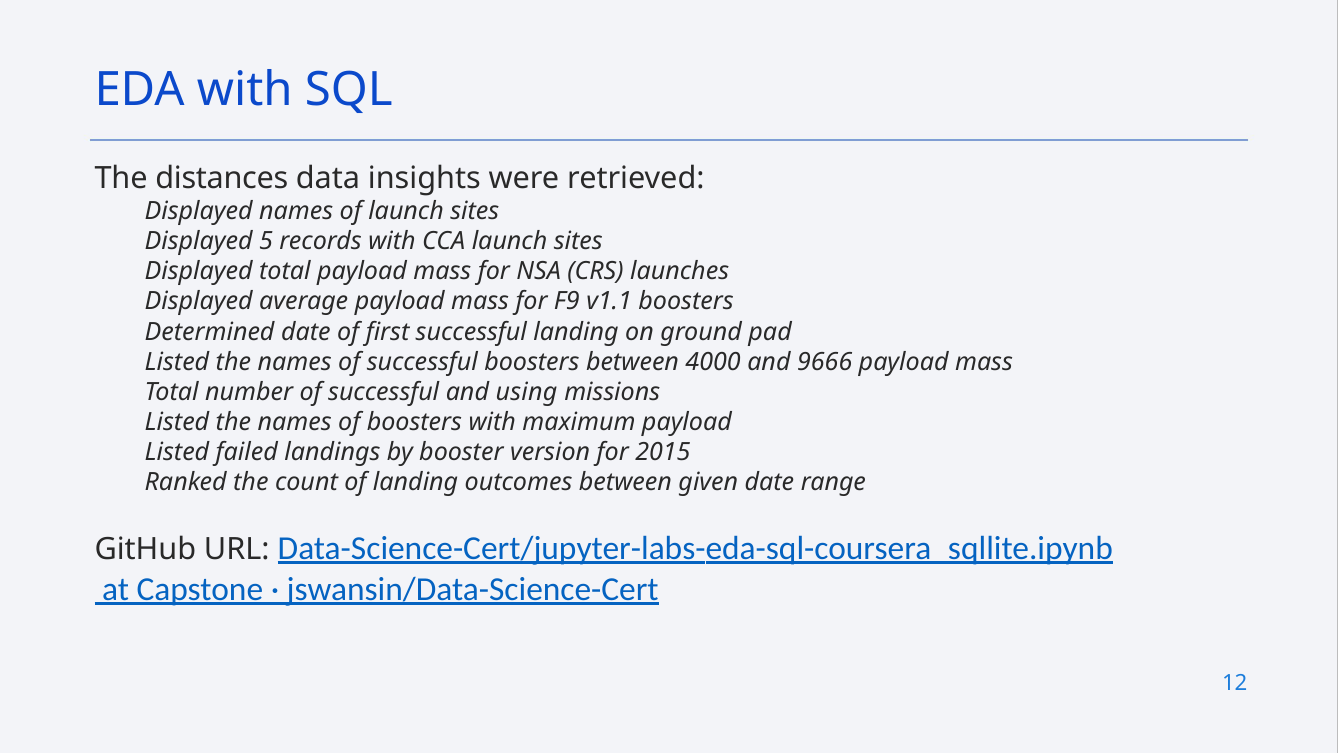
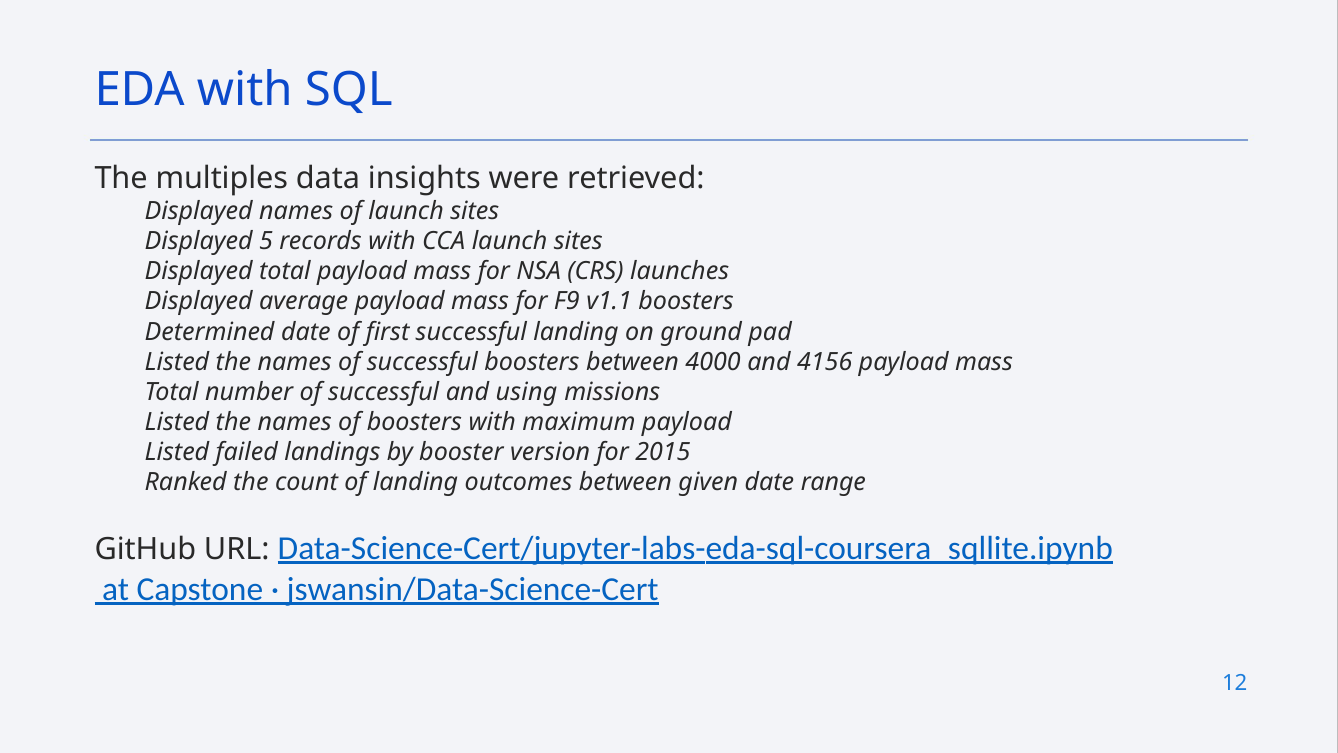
distances: distances -> multiples
9666: 9666 -> 4156
